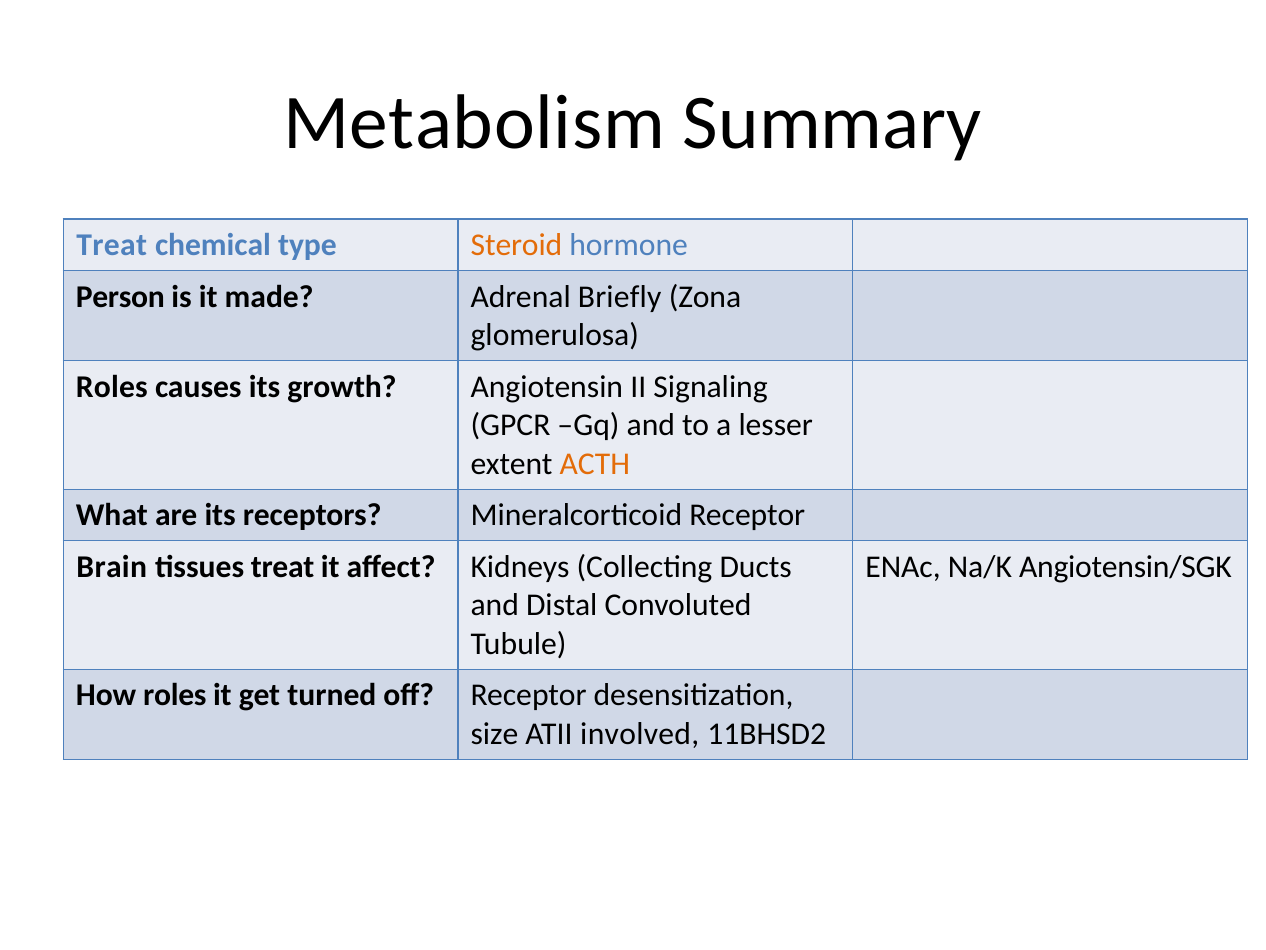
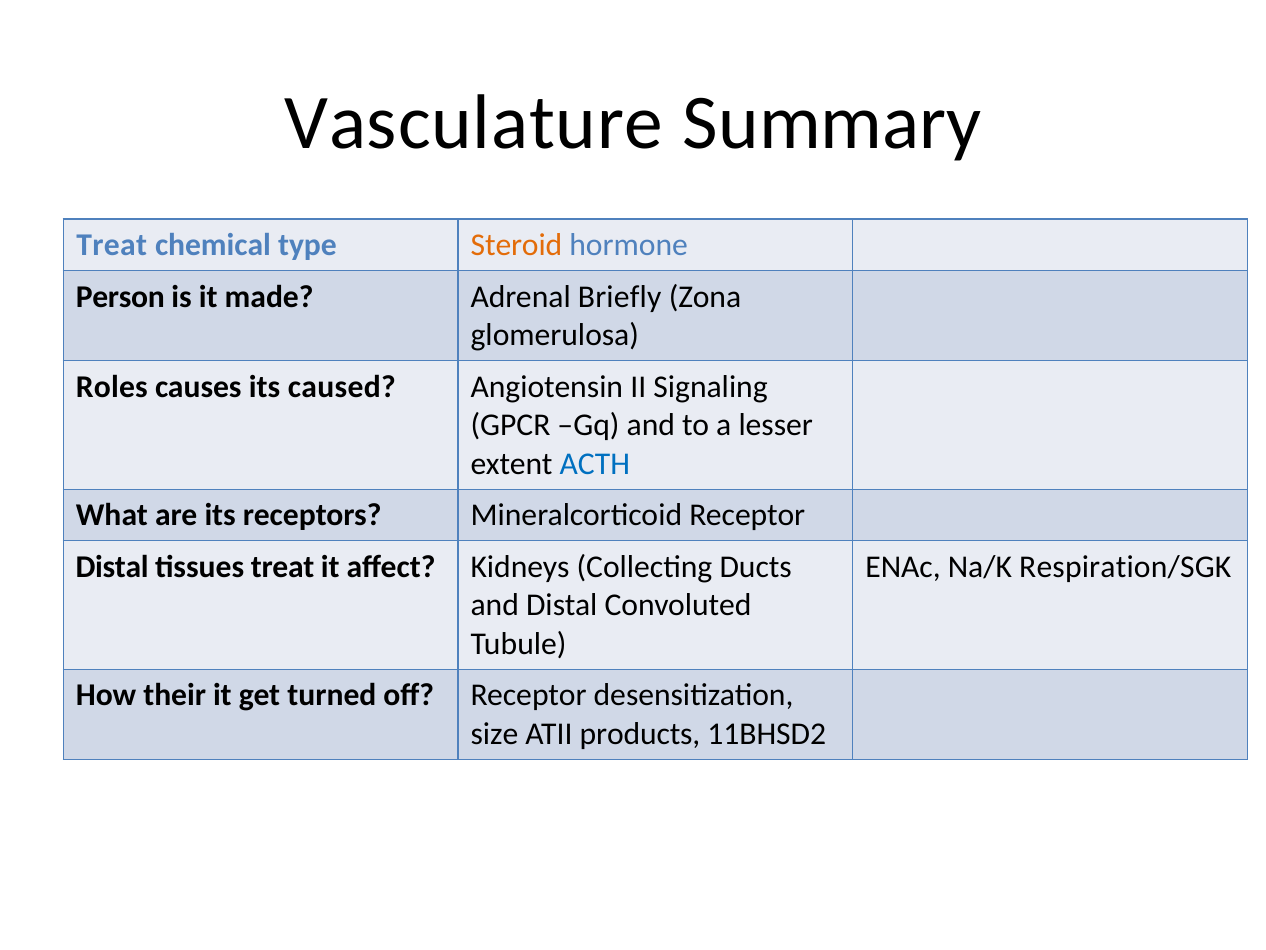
Metabolism: Metabolism -> Vasculature
growth: growth -> caused
ACTH colour: orange -> blue
Brain at (112, 566): Brain -> Distal
Angiotensin/SGK: Angiotensin/SGK -> Respiration/SGK
How roles: roles -> their
involved: involved -> products
